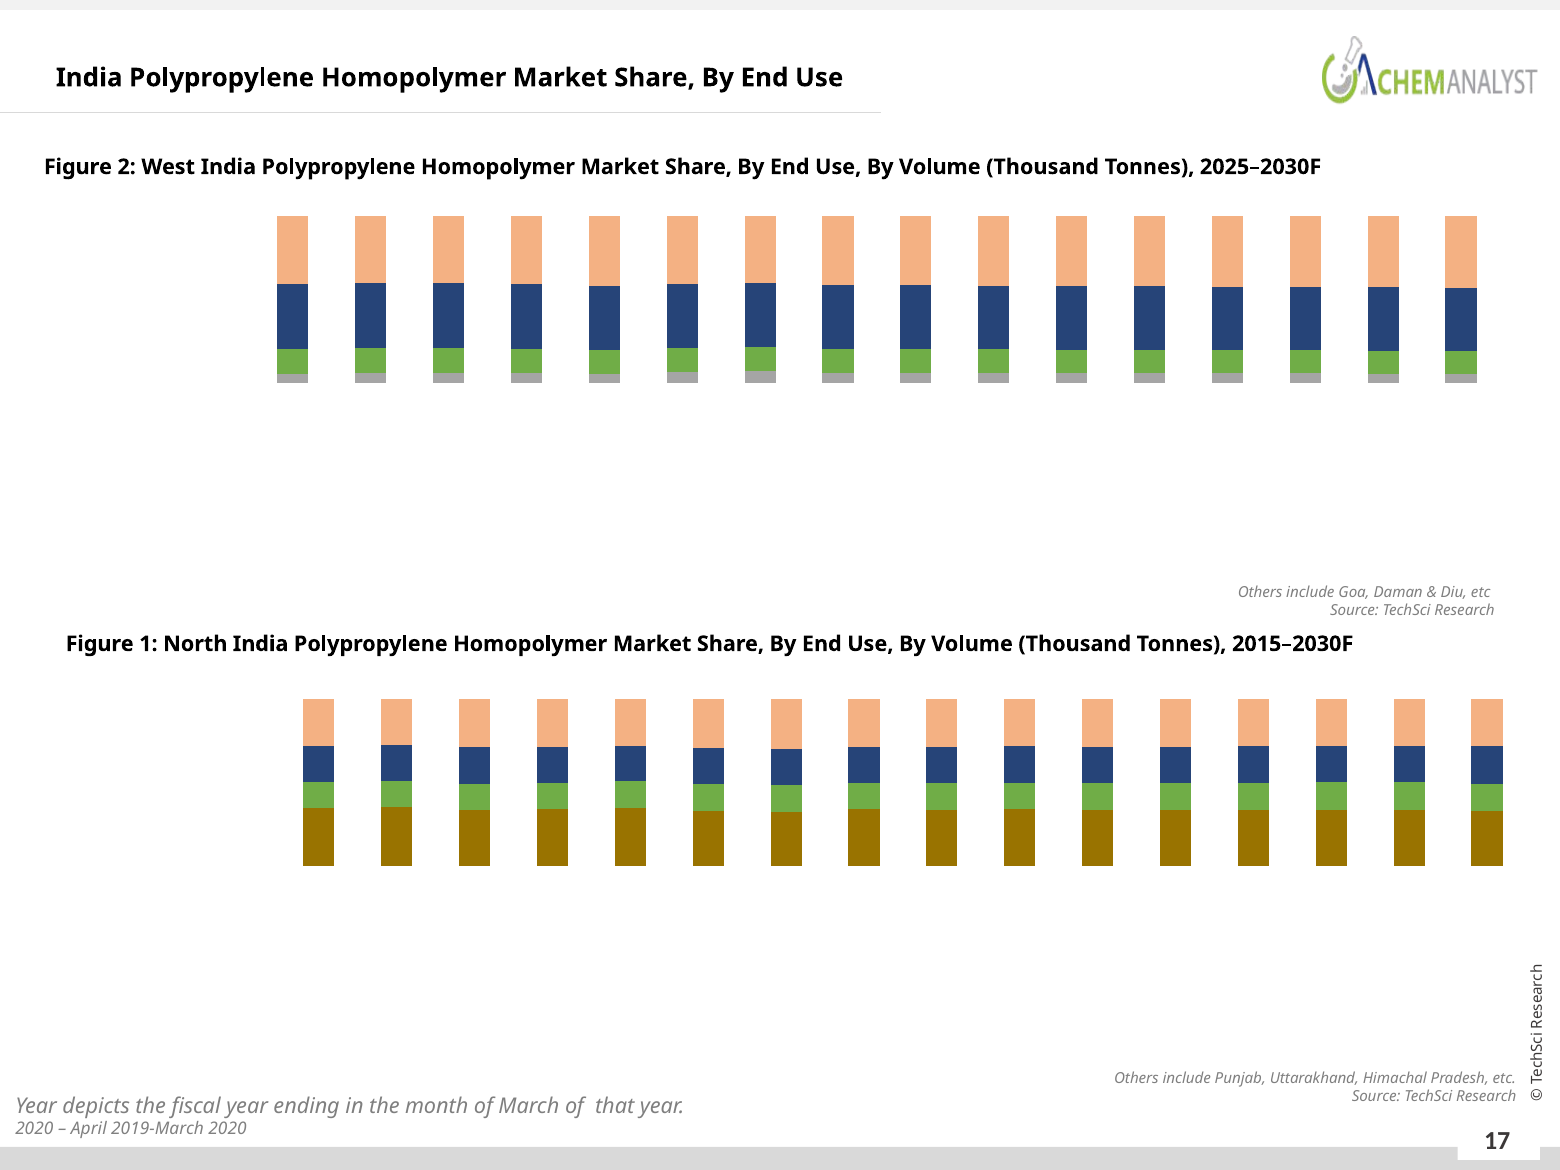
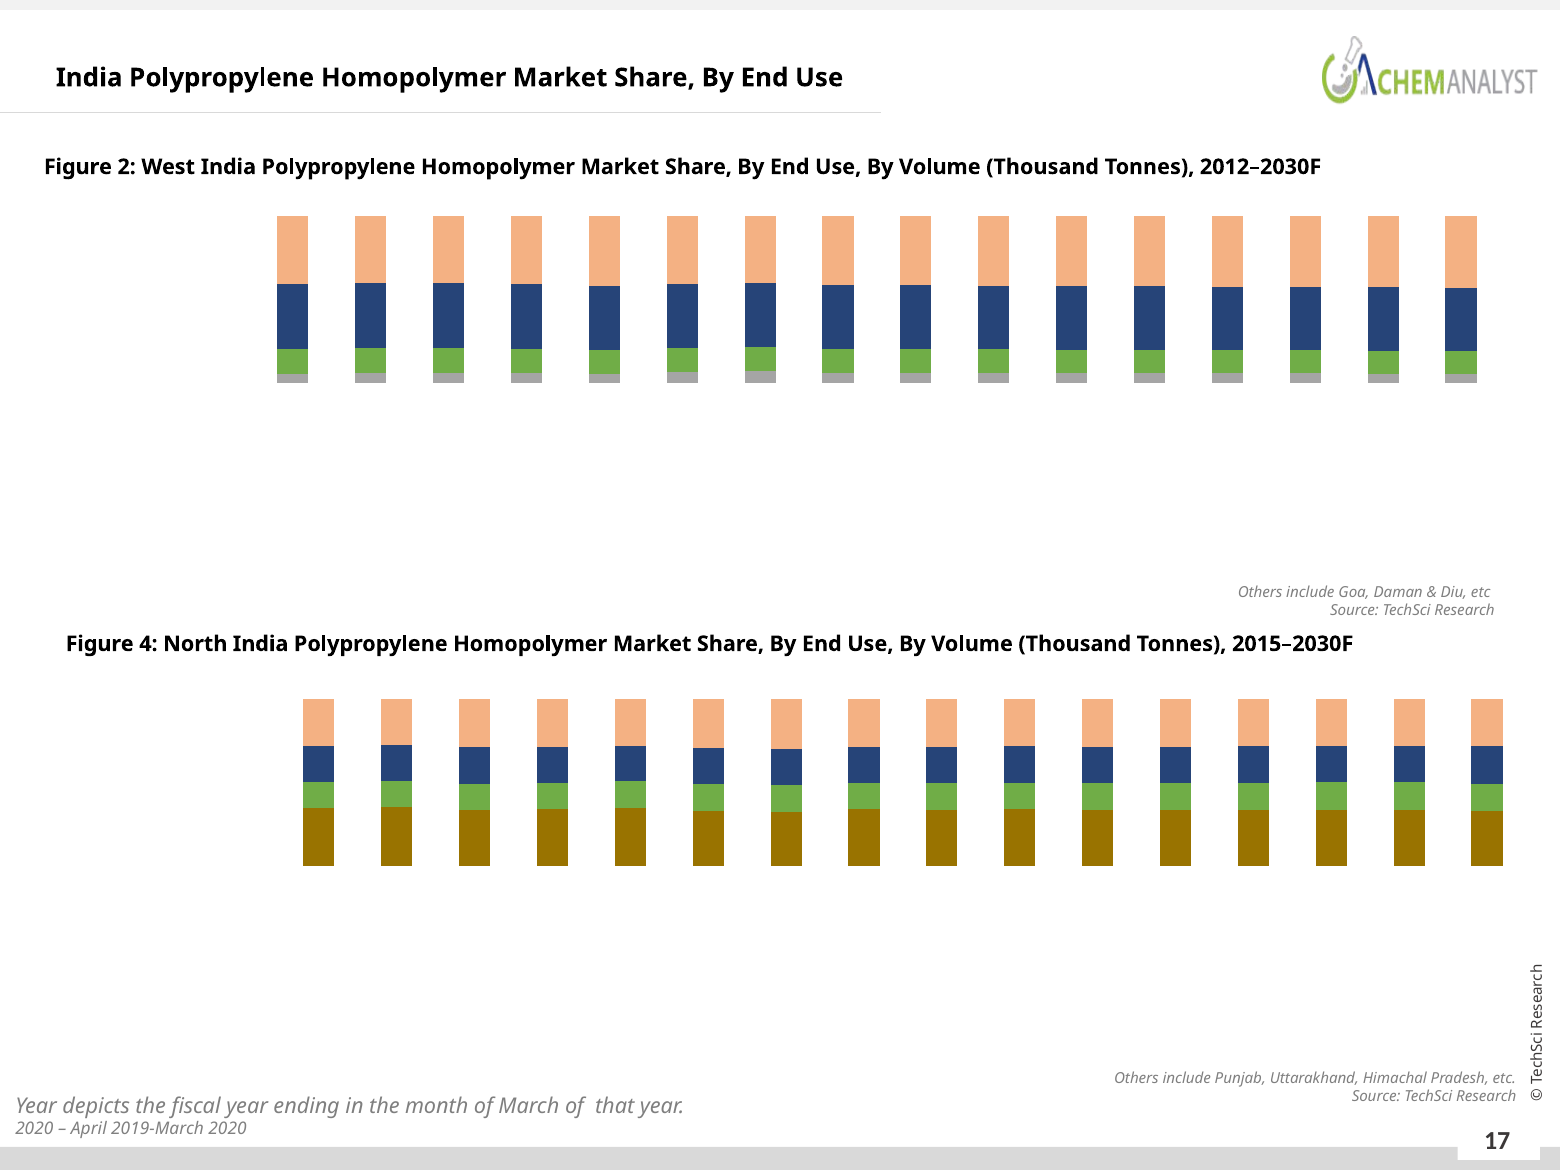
2025–2030F: 2025–2030F -> 2012–2030F
1: 1 -> 4
